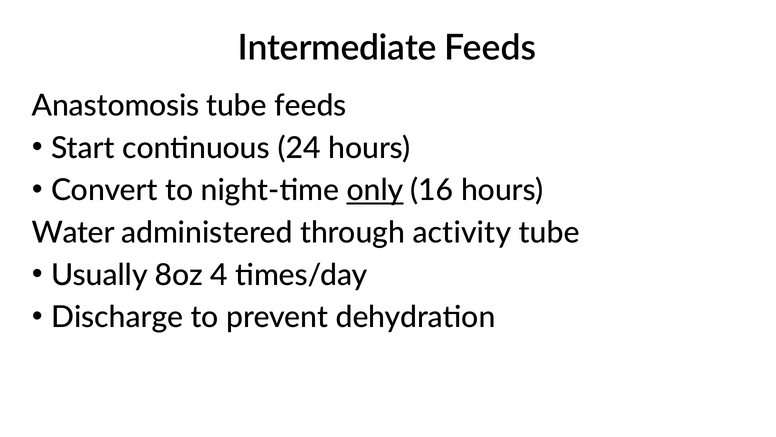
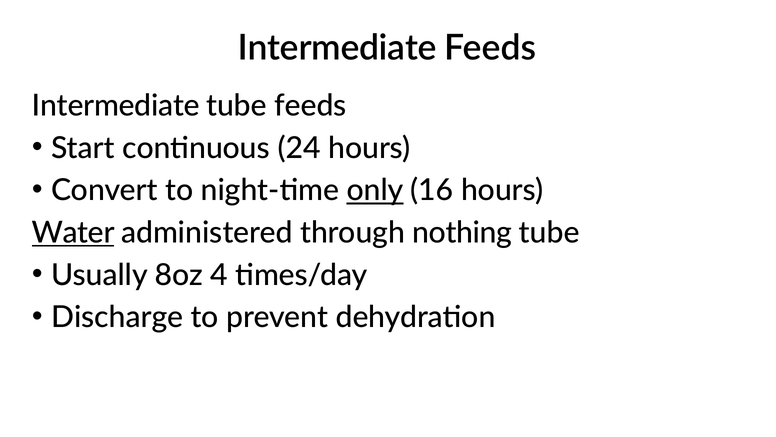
Anastomosis at (116, 106): Anastomosis -> Intermediate
Water underline: none -> present
activity: activity -> nothing
